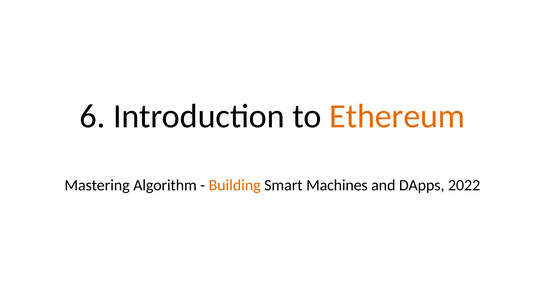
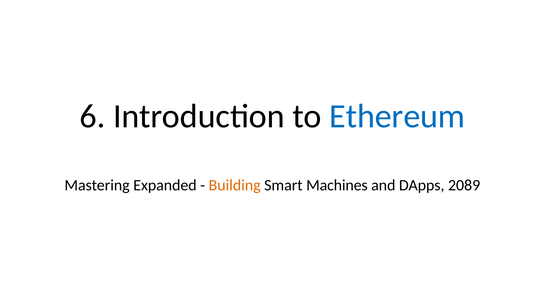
Ethereum colour: orange -> blue
Algorithm: Algorithm -> Expanded
2022: 2022 -> 2089
